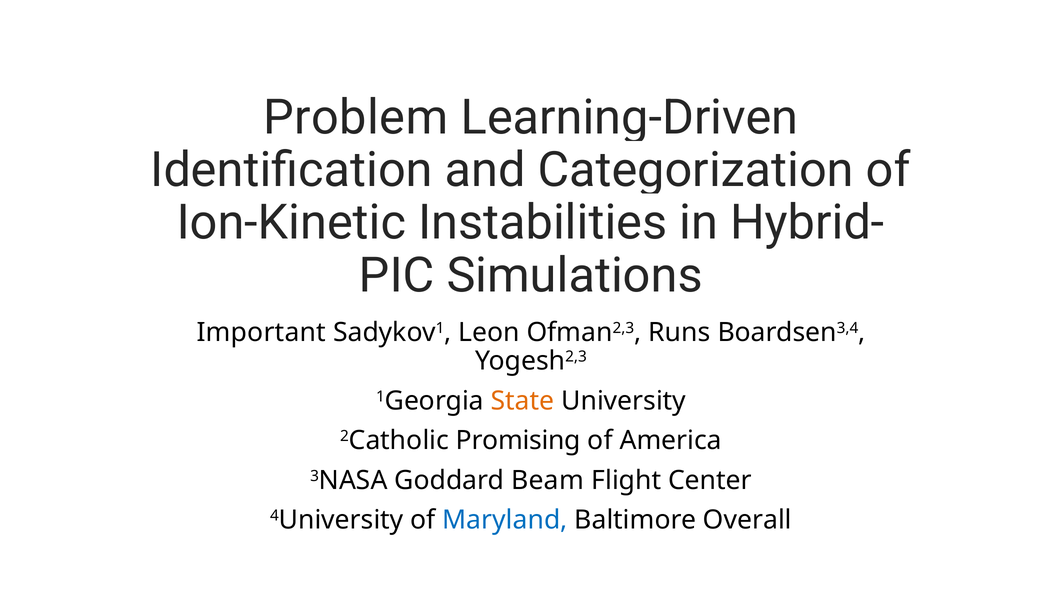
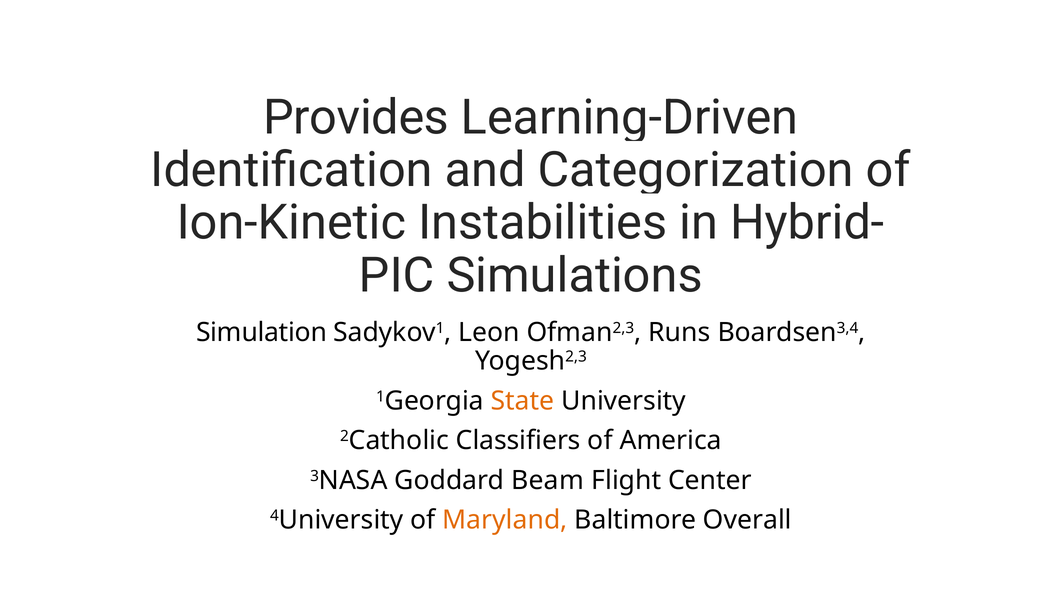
Problem: Problem -> Provides
Important: Important -> Simulation
Promising: Promising -> Classifiers
Maryland colour: blue -> orange
